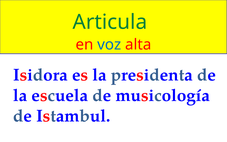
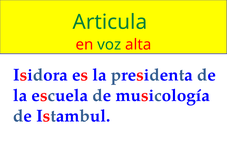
voz colour: blue -> green
